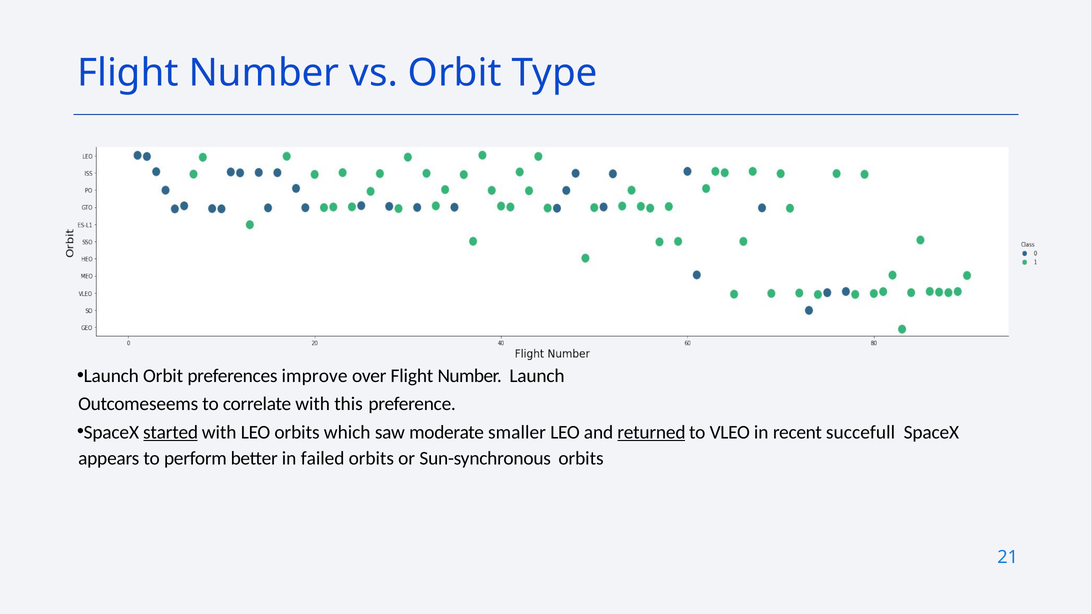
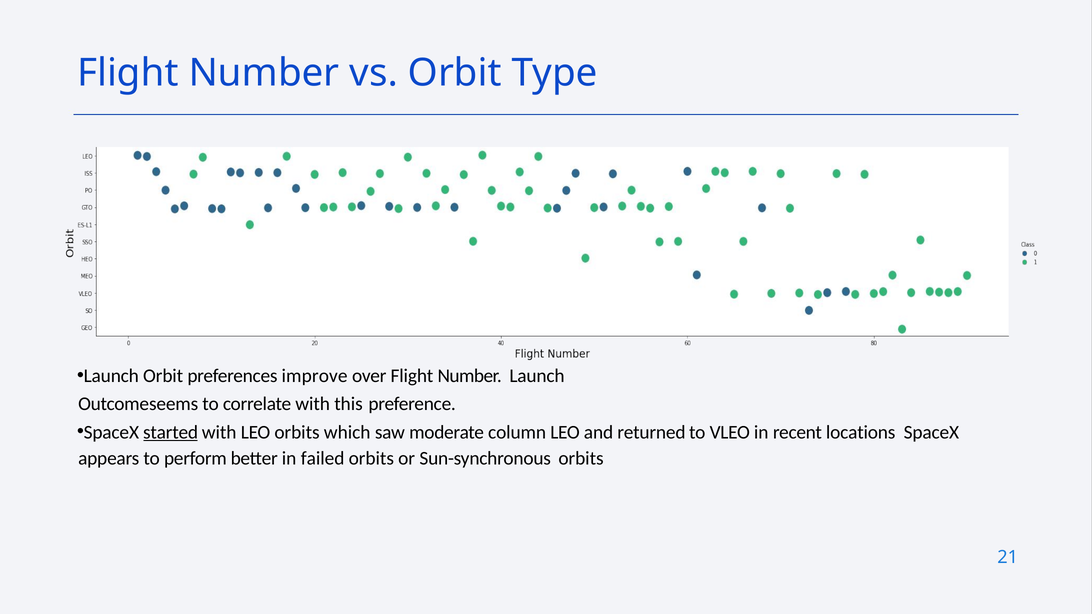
smaller: smaller -> column
returned underline: present -> none
succefull: succefull -> locations
